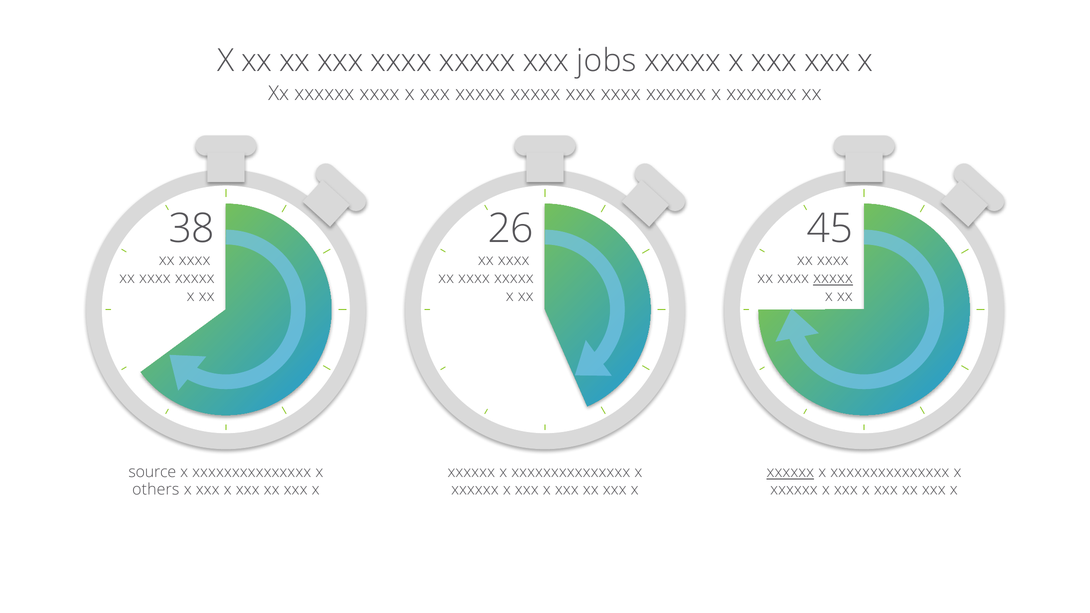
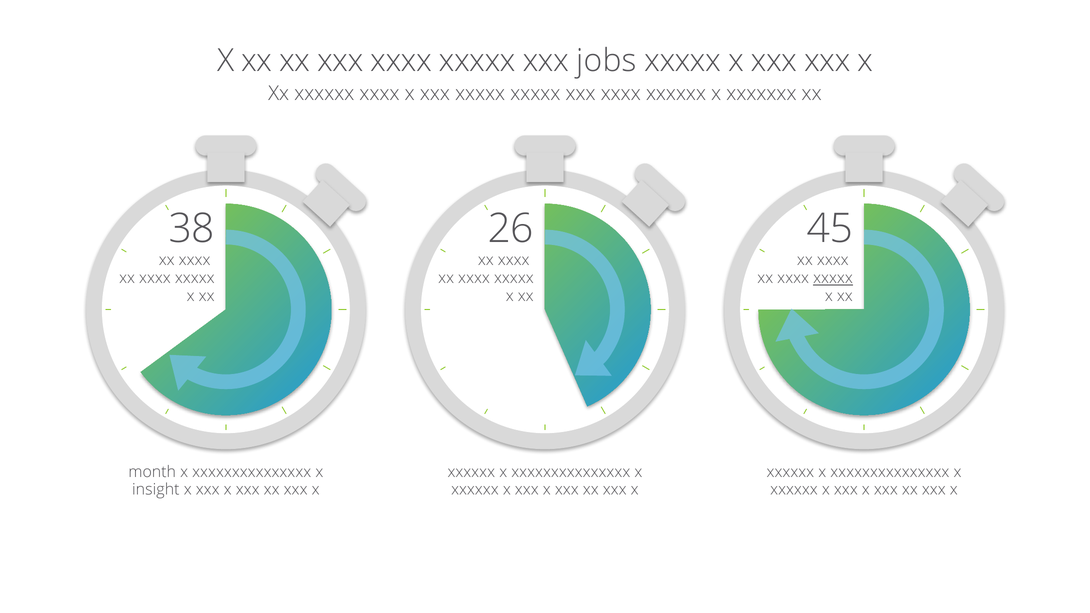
source: source -> month
xxxxxx at (790, 472) underline: present -> none
others: others -> insight
